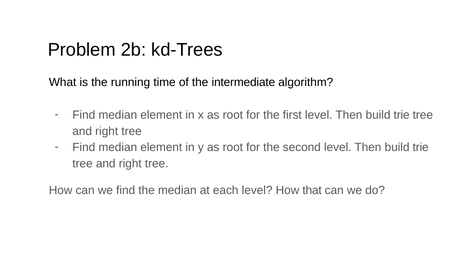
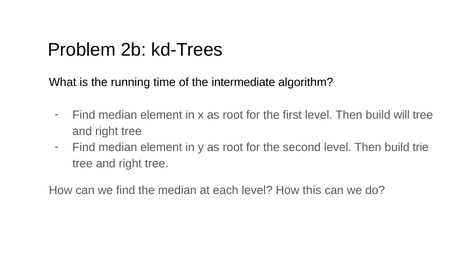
trie at (402, 115): trie -> will
that: that -> this
